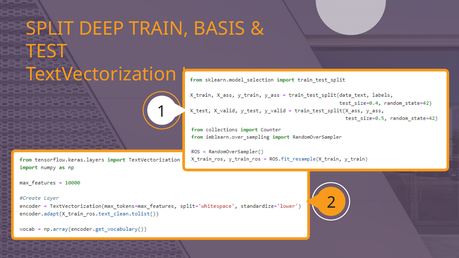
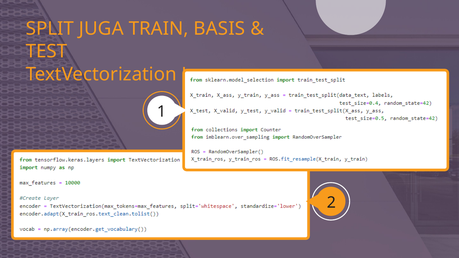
DEEP: DEEP -> JUGA
